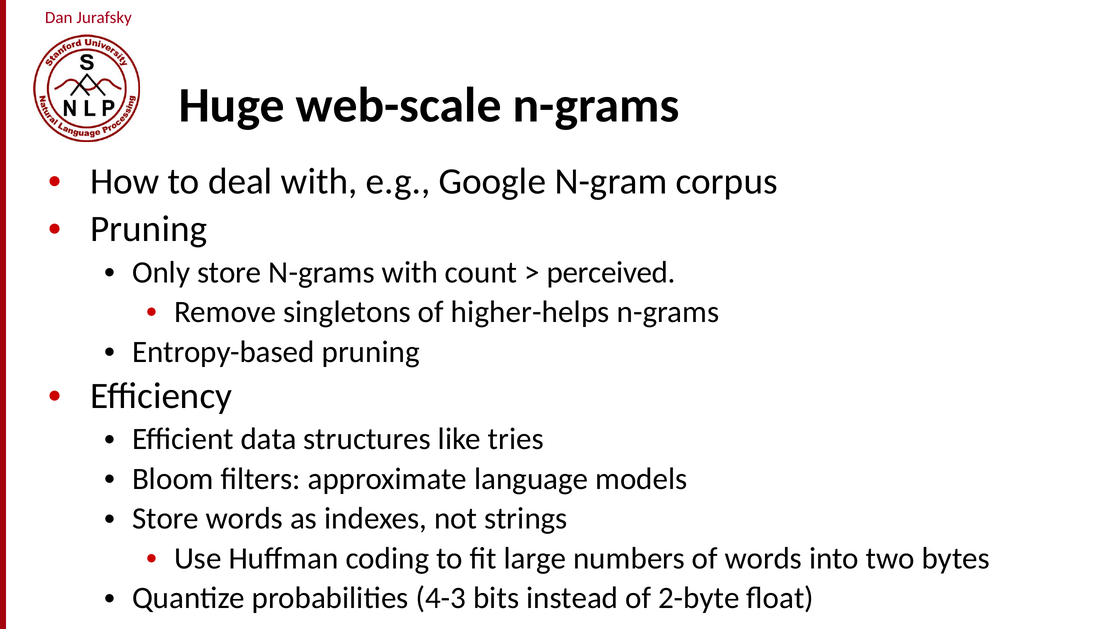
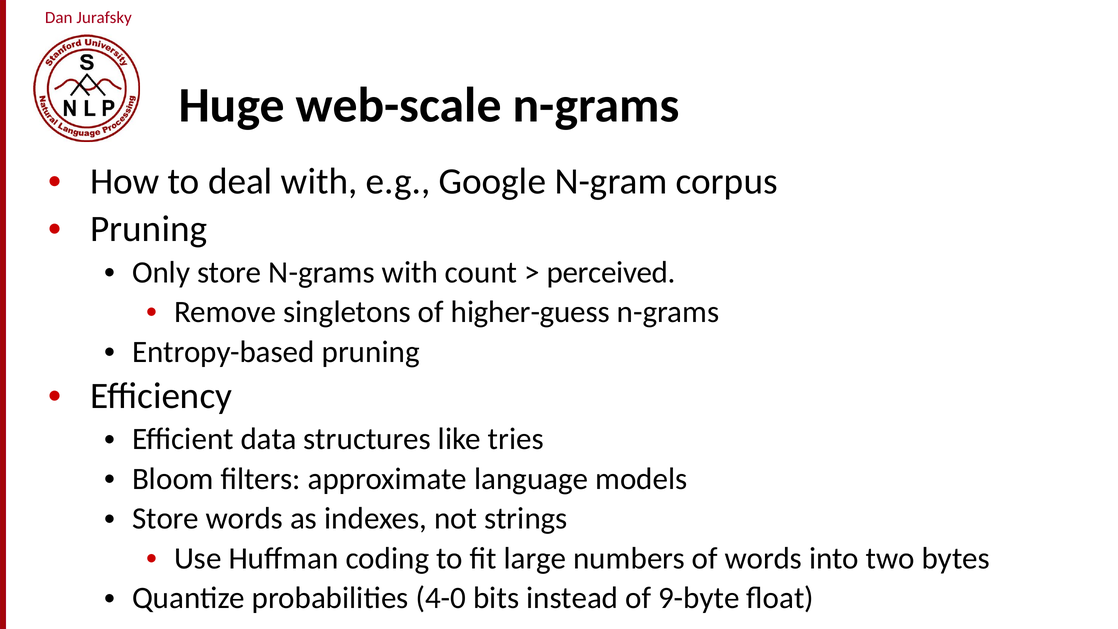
higher-helps: higher-helps -> higher-guess
4-3: 4-3 -> 4-0
2-byte: 2-byte -> 9-byte
